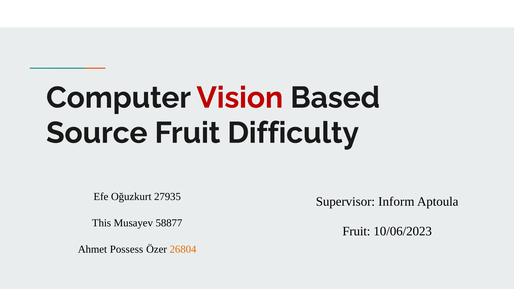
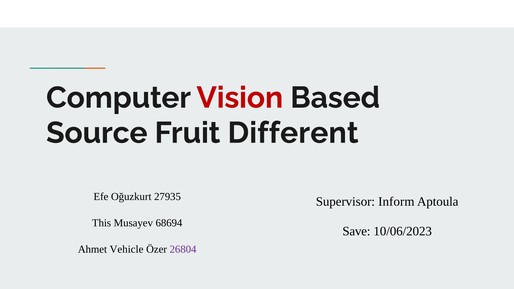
Difficulty: Difficulty -> Different
58877: 58877 -> 68694
Fruit at (356, 231): Fruit -> Save
Possess: Possess -> Vehicle
26804 colour: orange -> purple
